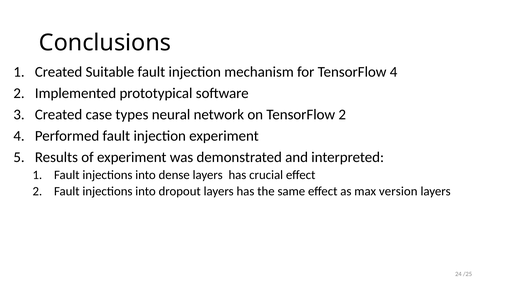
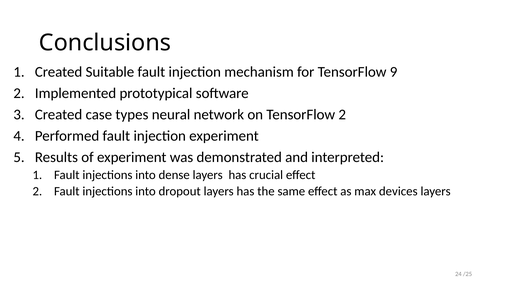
TensorFlow 4: 4 -> 9
version: version -> devices
